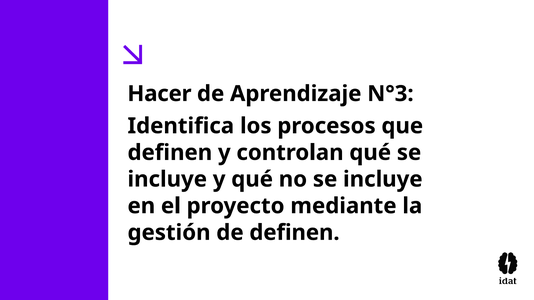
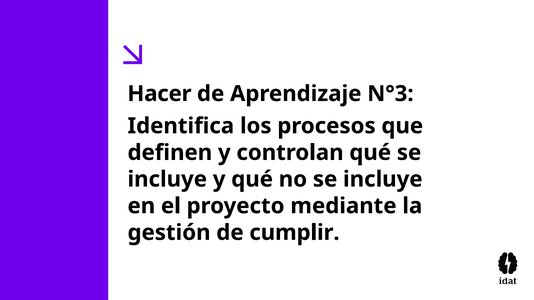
de definen: definen -> cumplir
